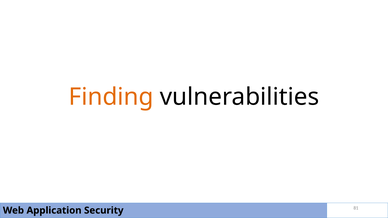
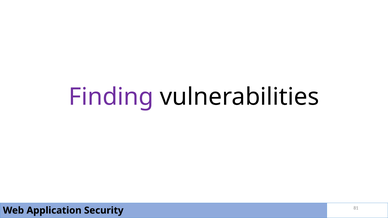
Finding colour: orange -> purple
